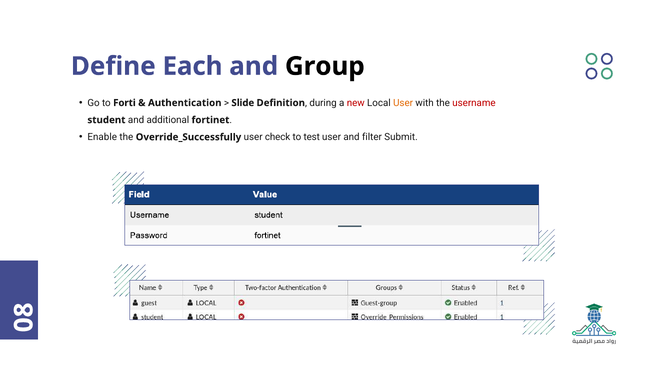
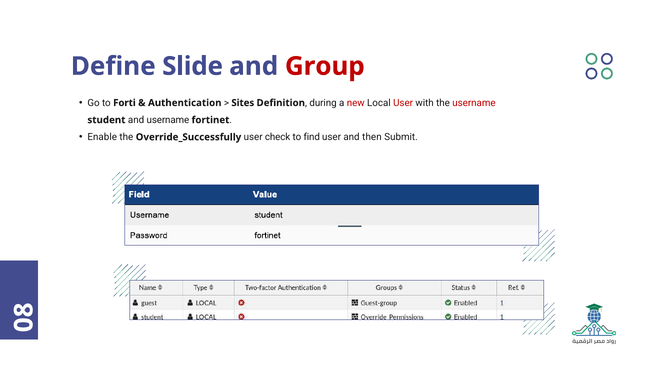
Each: Each -> Slide
Group colour: black -> red
Slide: Slide -> Sites
User at (403, 103) colour: orange -> red
and additional: additional -> username
test: test -> find
filter: filter -> then
